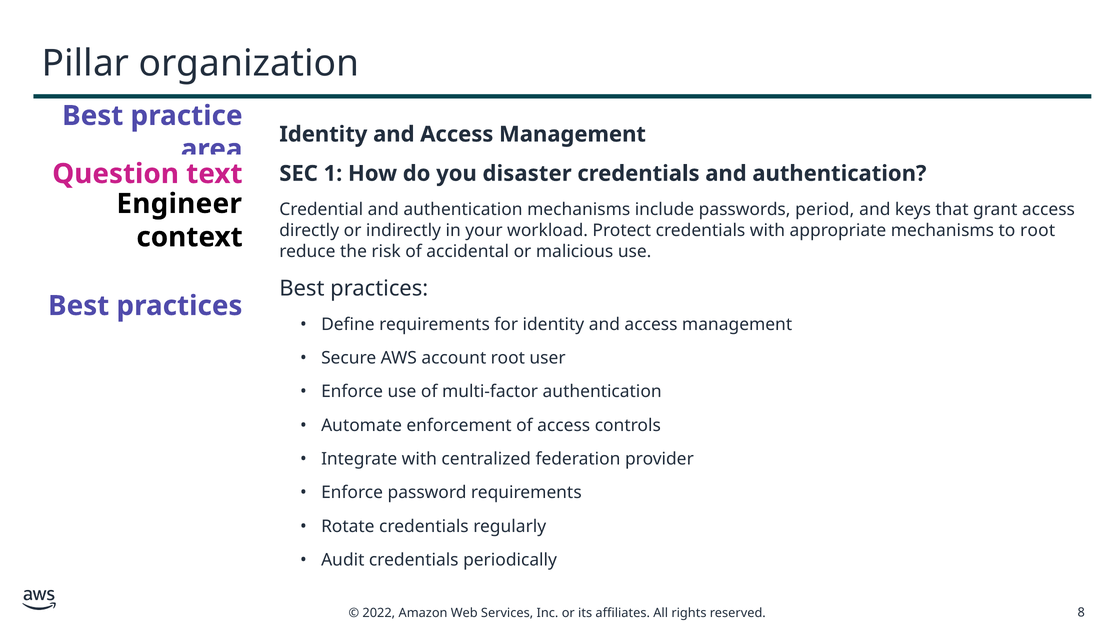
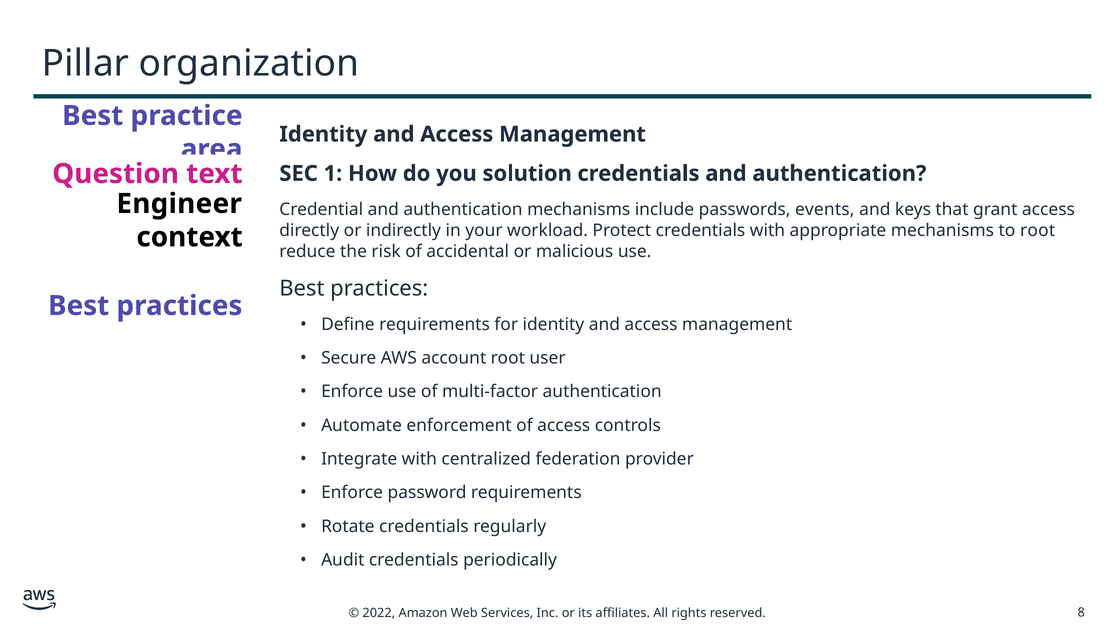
disaster: disaster -> solution
period: period -> events
